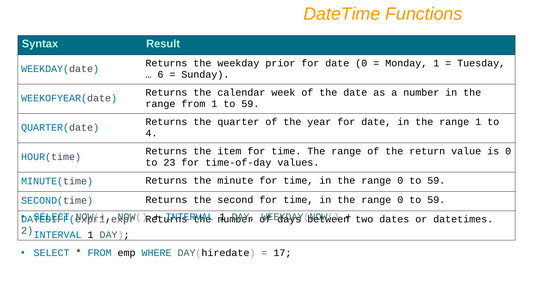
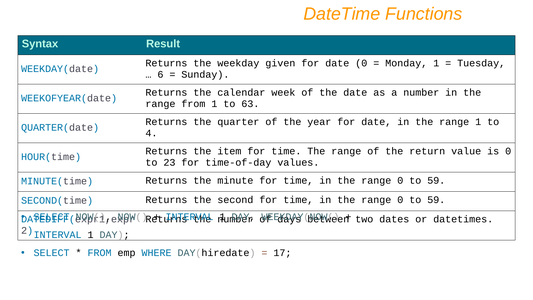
prior: prior -> given
1 to 59: 59 -> 63
